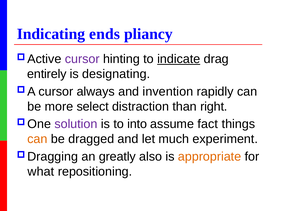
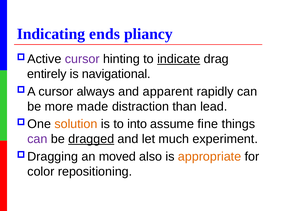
designating: designating -> navigational
invention: invention -> apparent
select: select -> made
right: right -> lead
solution colour: purple -> orange
fact: fact -> fine
can at (37, 139) colour: orange -> purple
dragged underline: none -> present
greatly: greatly -> moved
what: what -> color
